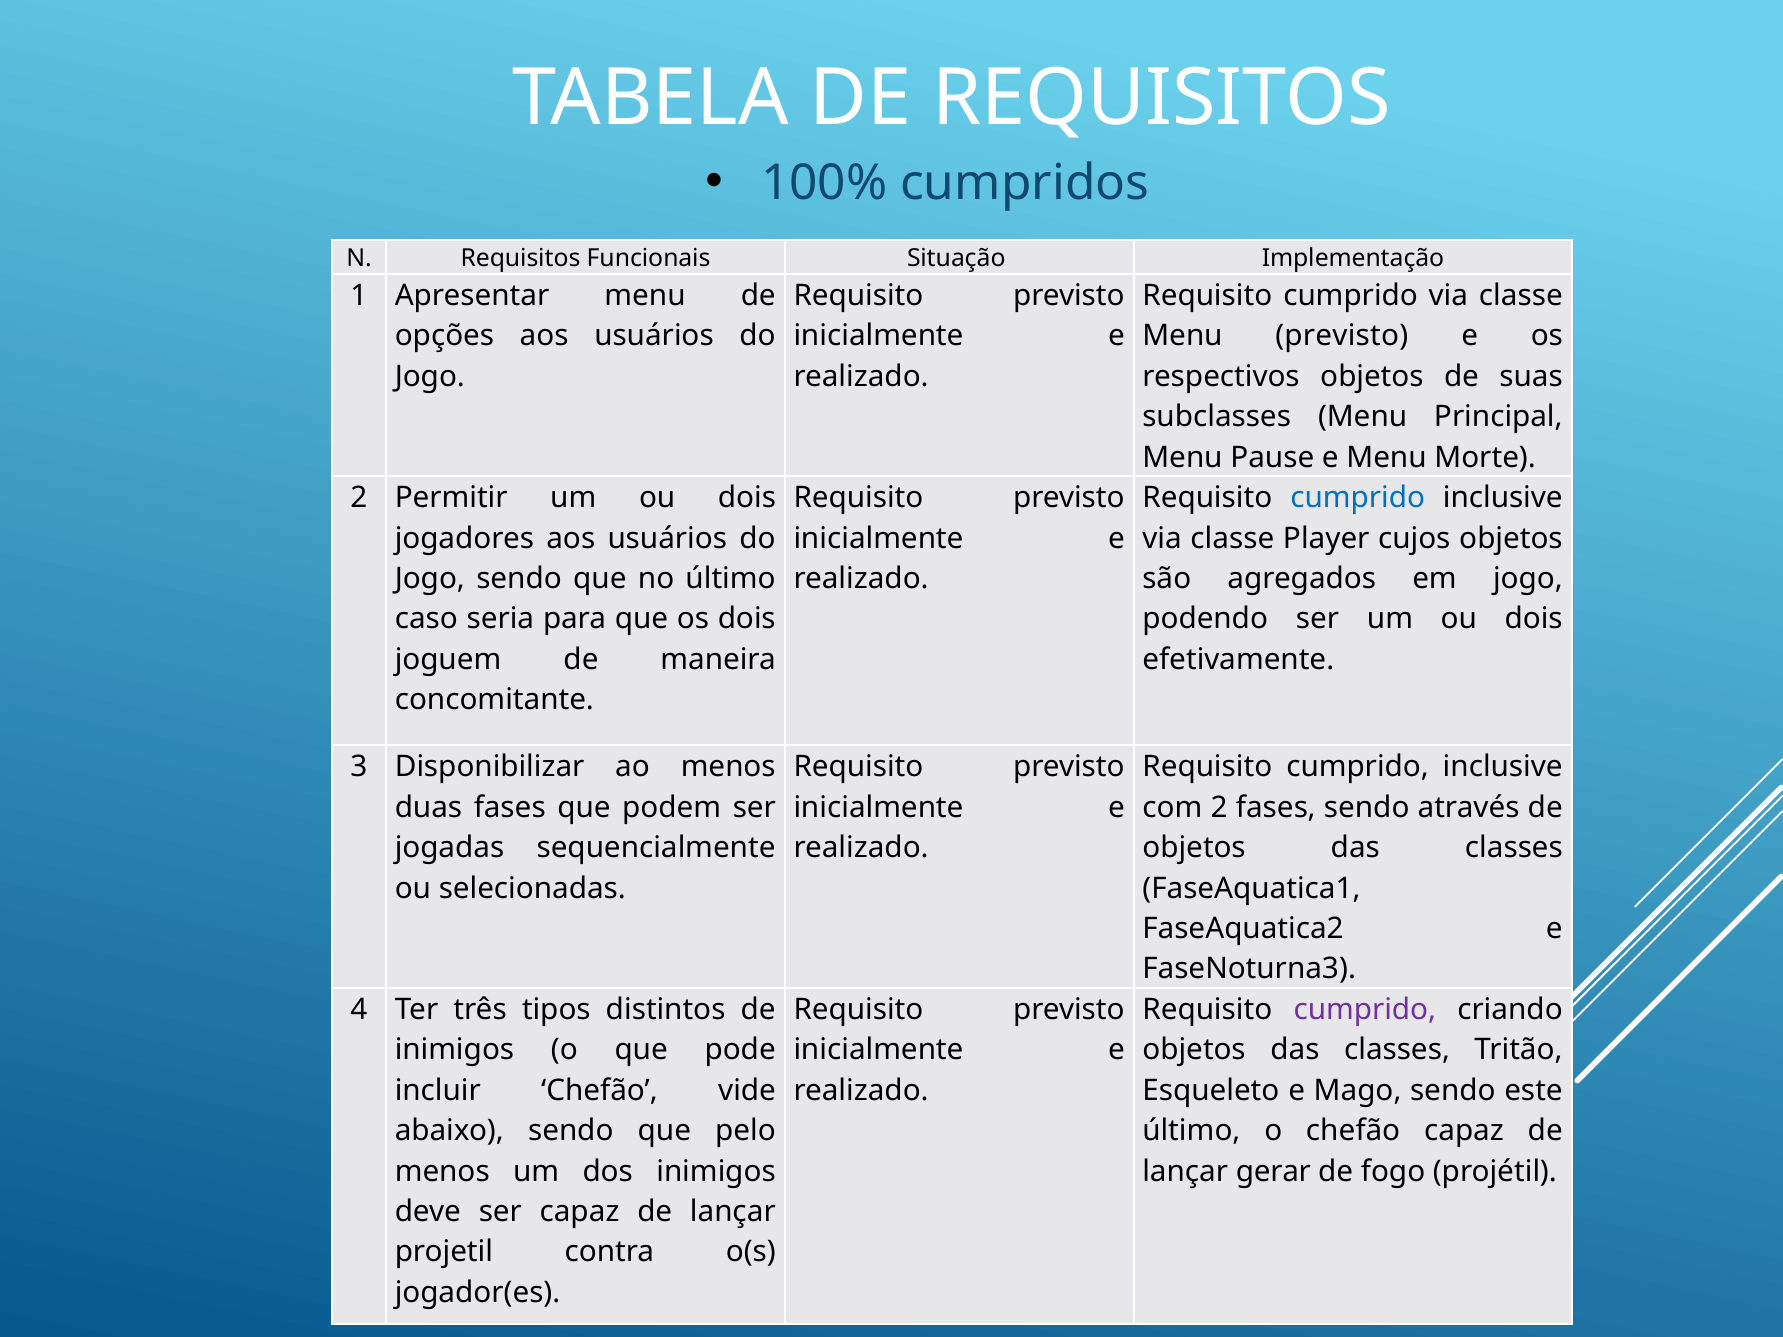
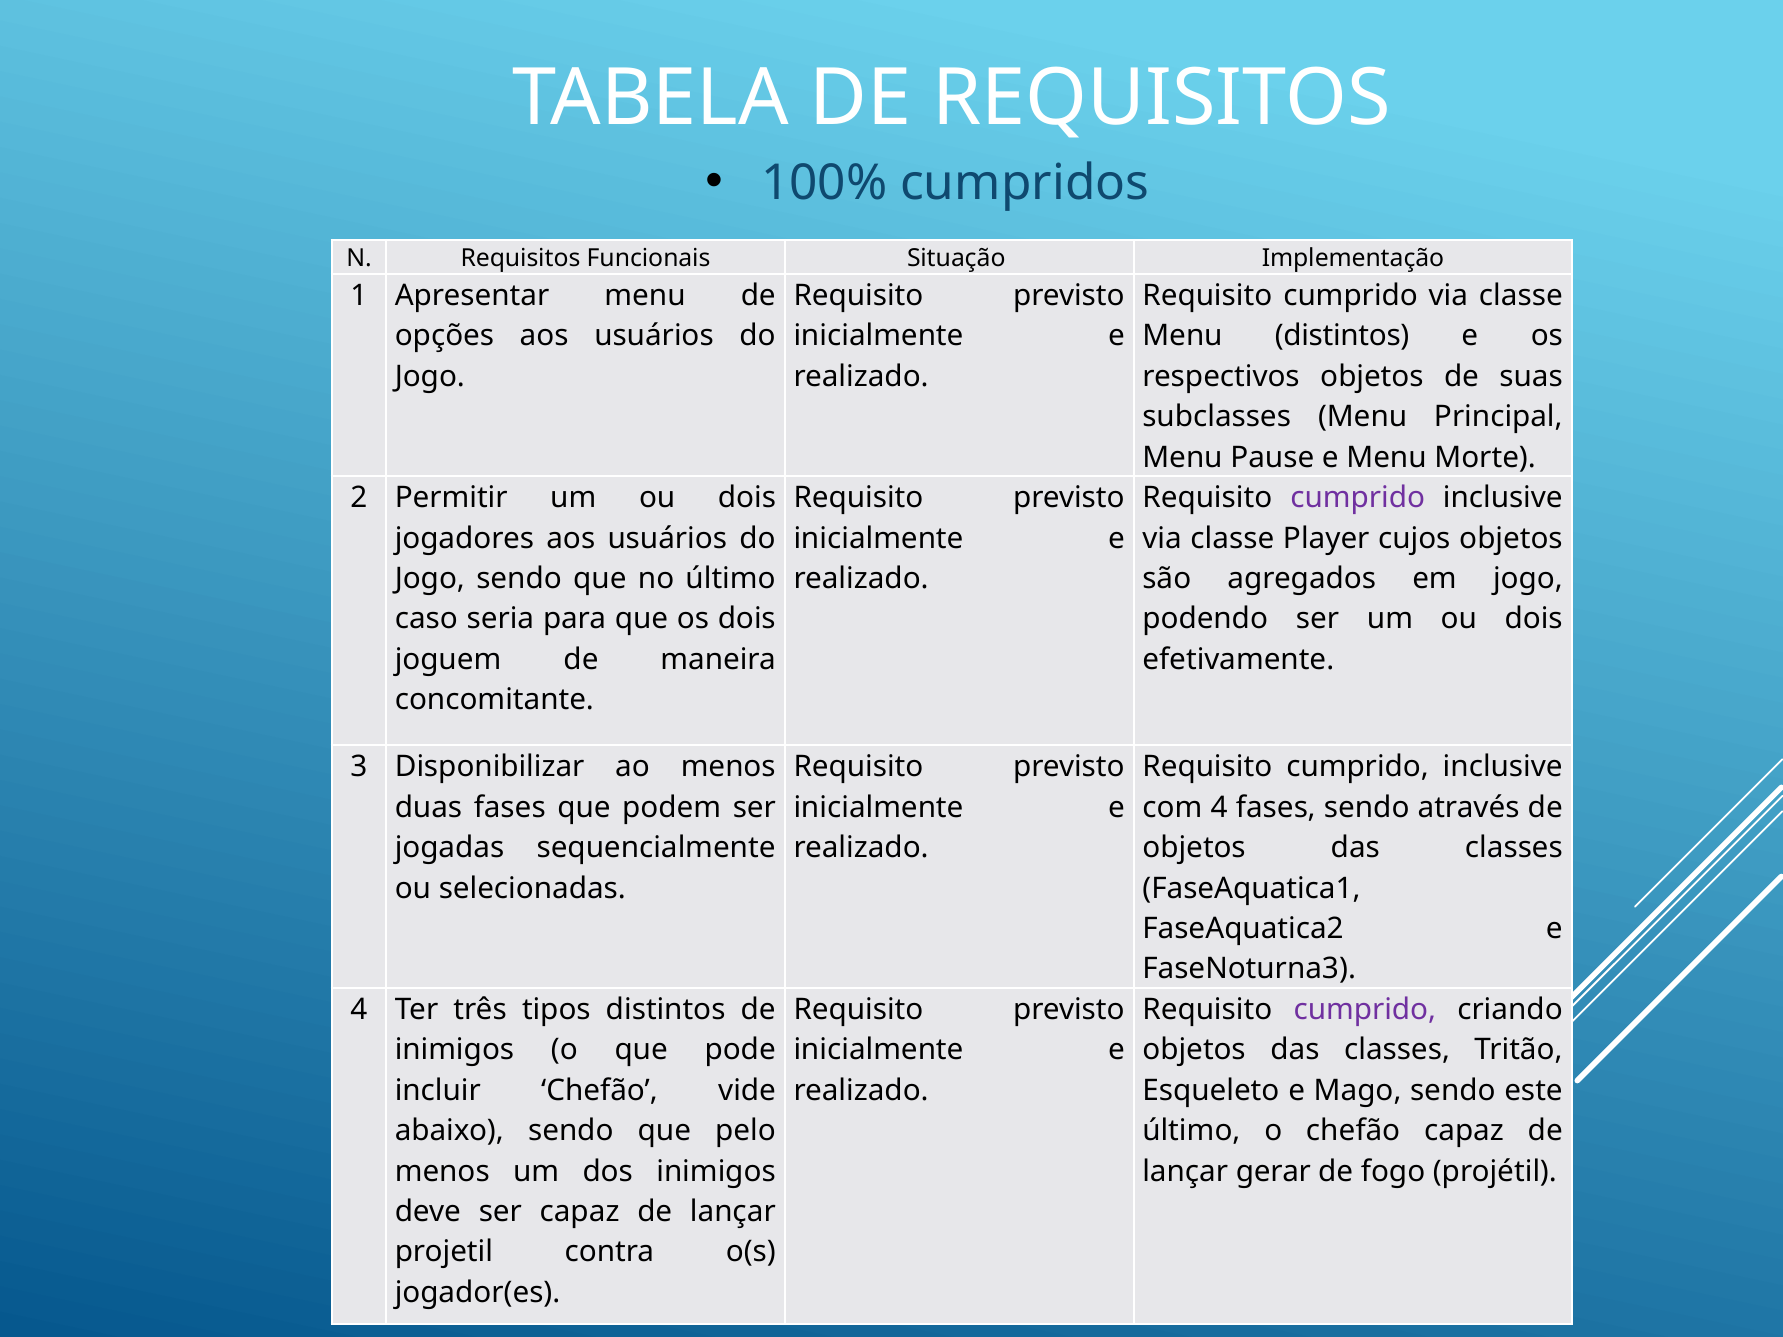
Menu previsto: previsto -> distintos
cumprido at (1358, 498) colour: blue -> purple
com 2: 2 -> 4
